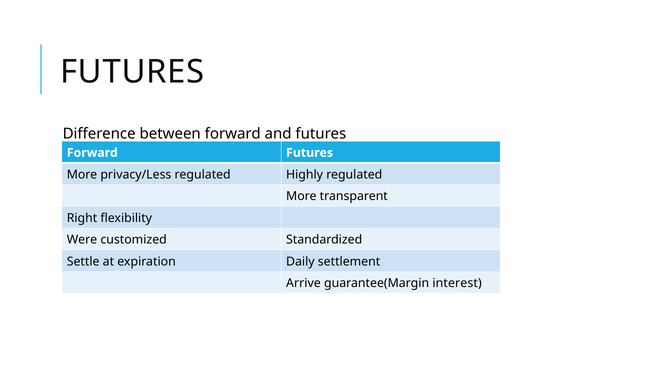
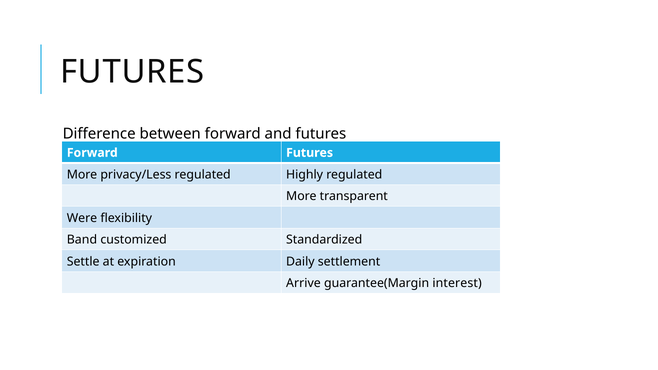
Right: Right -> Were
Were: Were -> Band
